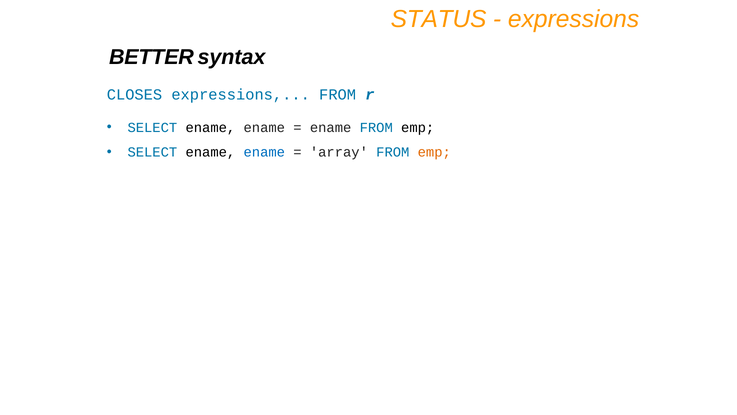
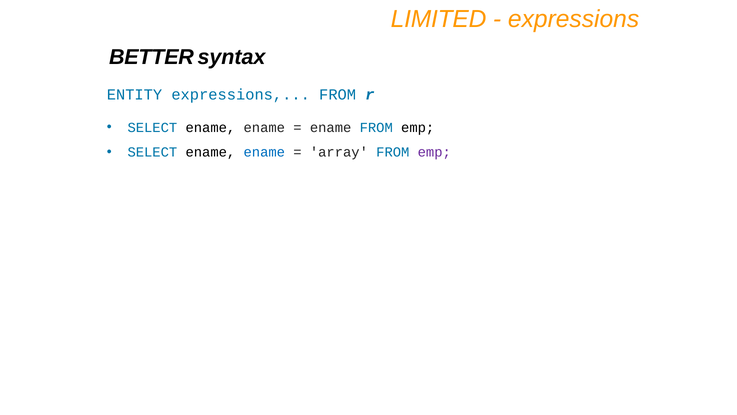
STATUS: STATUS -> LIMITED
CLOSES: CLOSES -> ENTITY
emp at (434, 152) colour: orange -> purple
